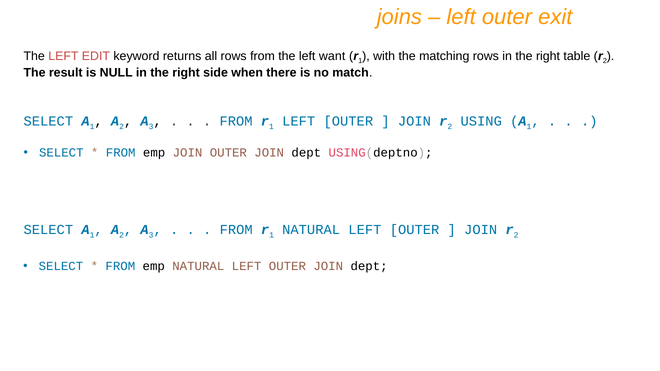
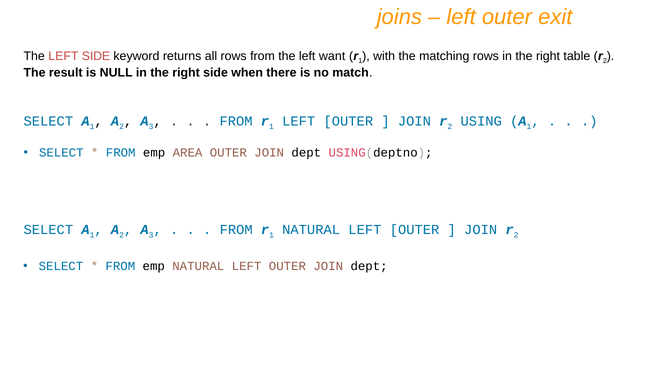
LEFT EDIT: EDIT -> SIDE
emp JOIN: JOIN -> AREA
